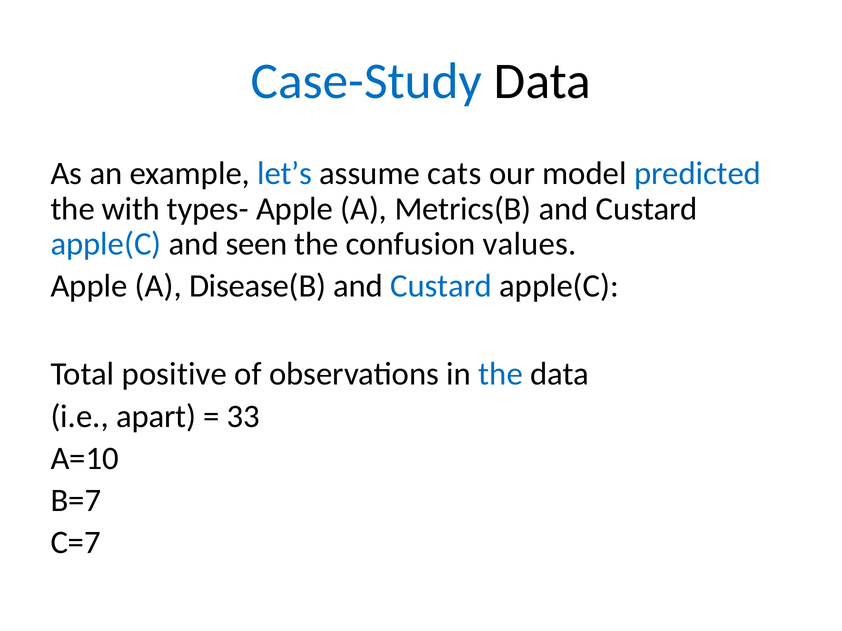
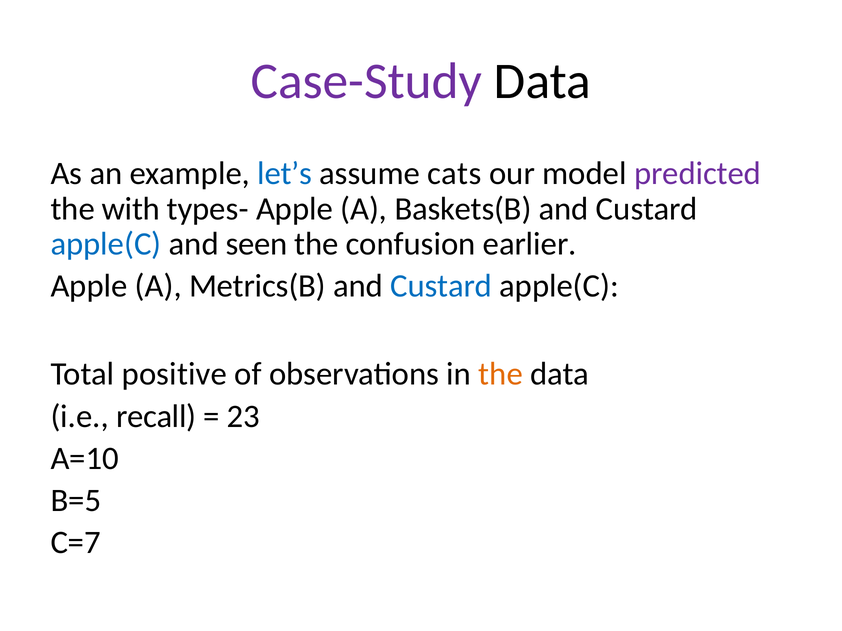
Case-Study colour: blue -> purple
predicted colour: blue -> purple
Metrics(B: Metrics(B -> Baskets(B
values: values -> earlier
Disease(B: Disease(B -> Metrics(B
the at (501, 374) colour: blue -> orange
apart: apart -> recall
33: 33 -> 23
B=7: B=7 -> B=5
